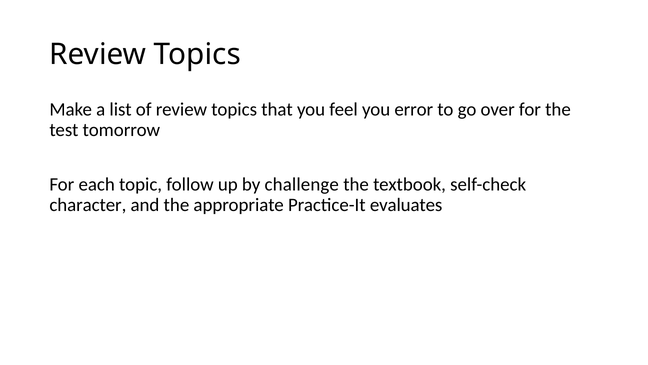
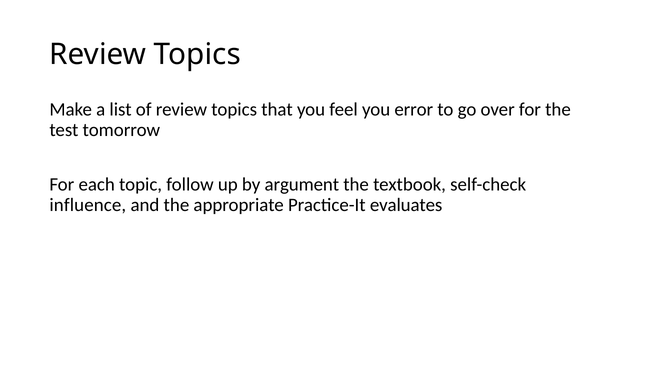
challenge: challenge -> argument
character: character -> influence
